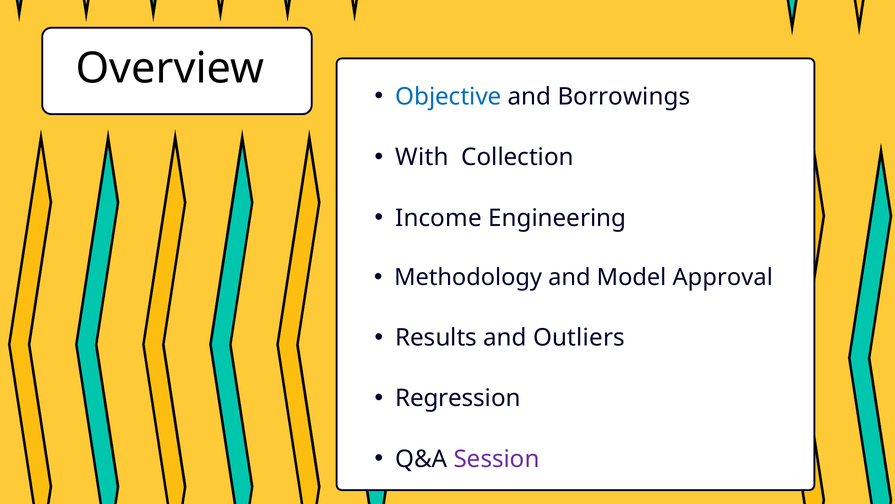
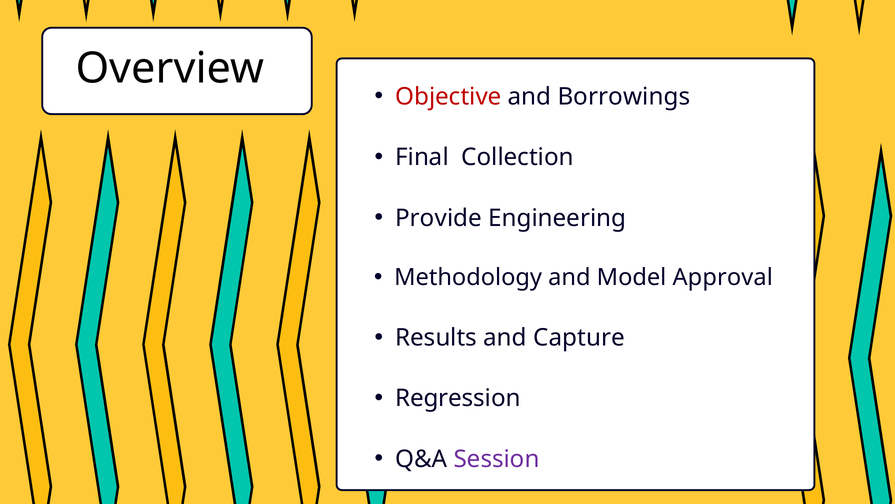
Objective colour: blue -> red
With: With -> Final
Income: Income -> Provide
Outliers: Outliers -> Capture
